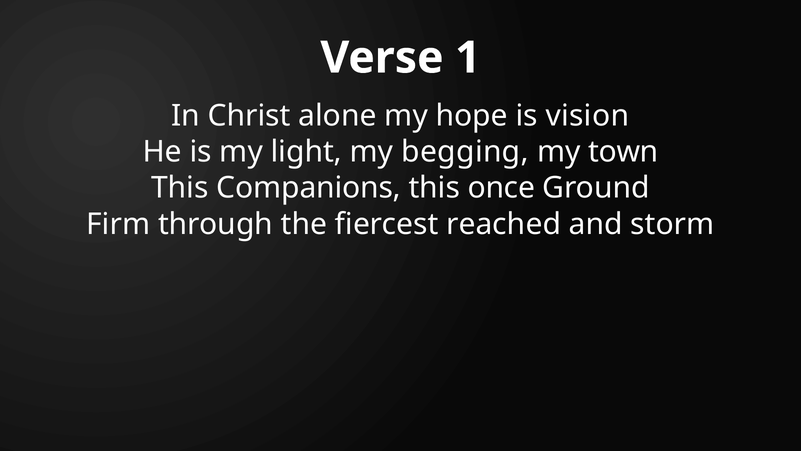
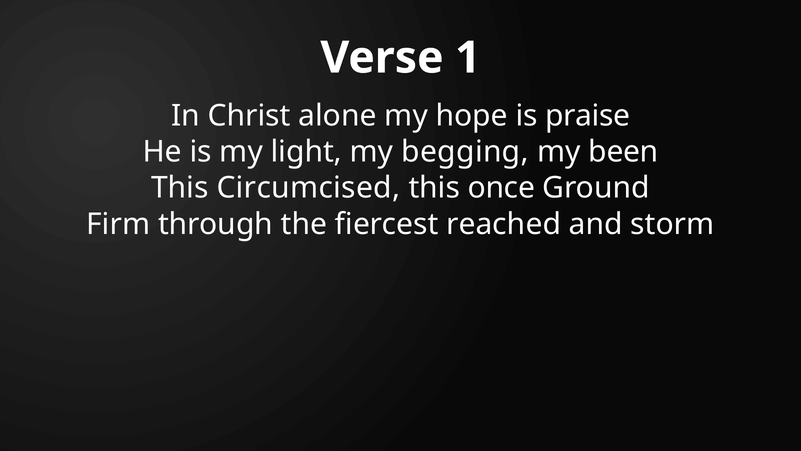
vision: vision -> praise
town: town -> been
Companions: Companions -> Circumcised
